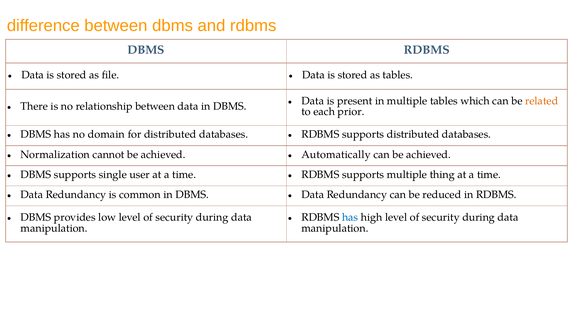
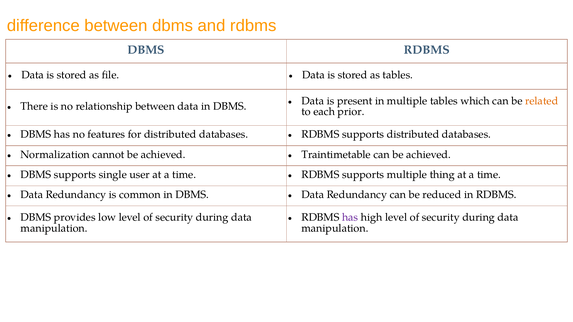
domain: domain -> features
Automatically: Automatically -> Traintimetable
has at (350, 218) colour: blue -> purple
